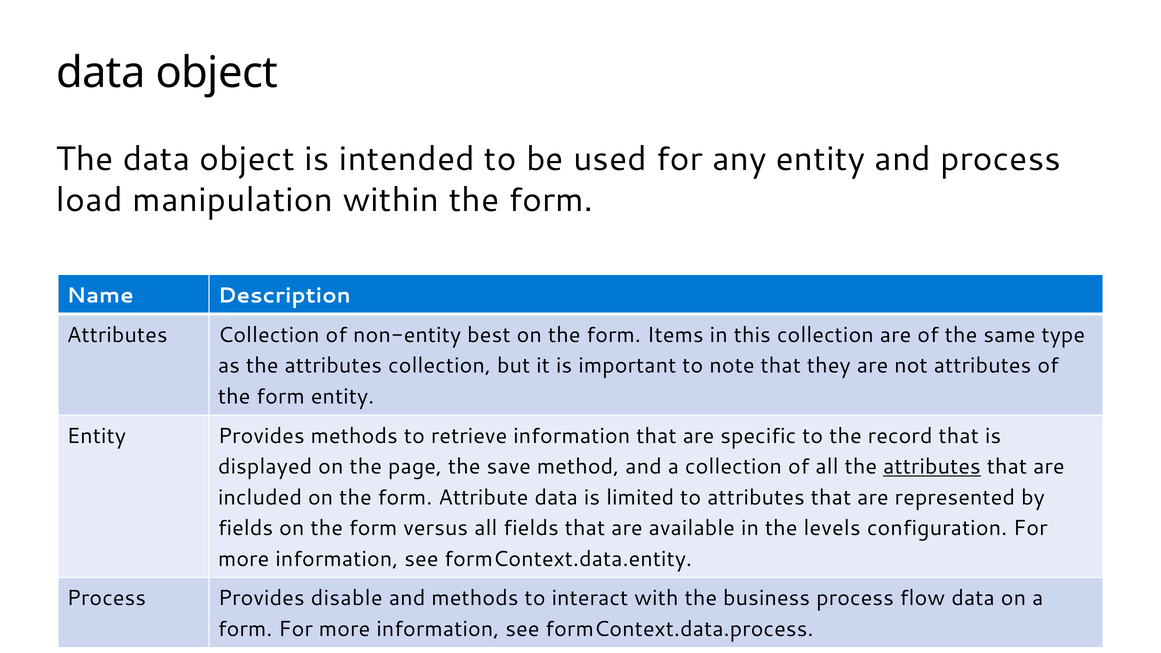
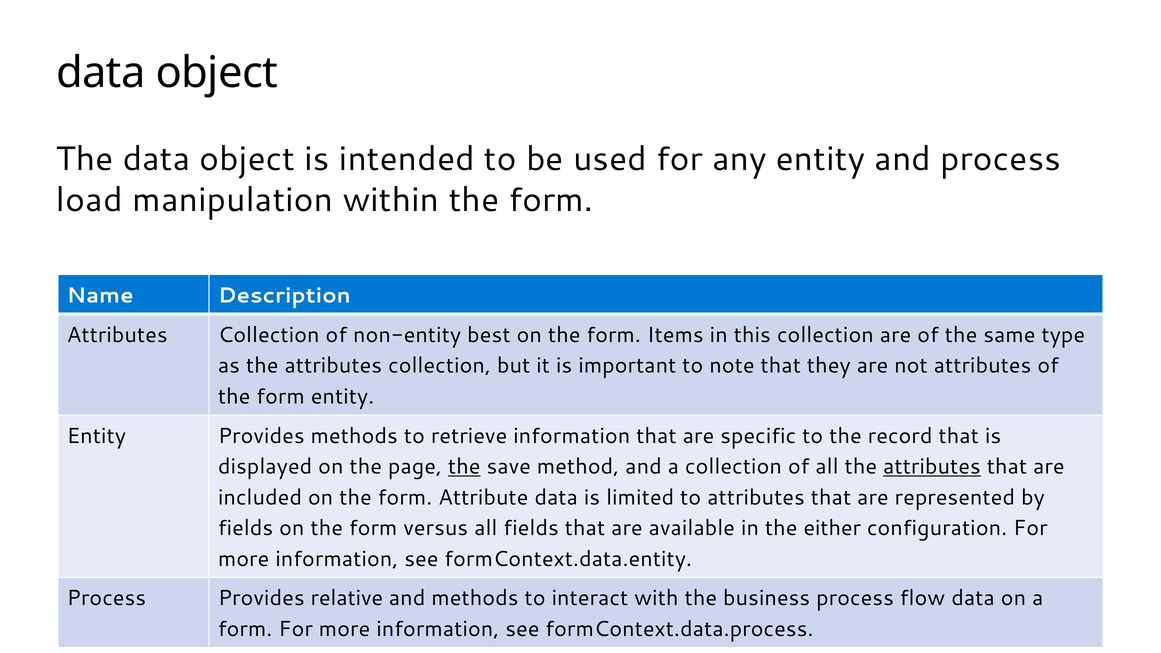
the at (464, 467) underline: none -> present
levels: levels -> either
disable: disable -> relative
